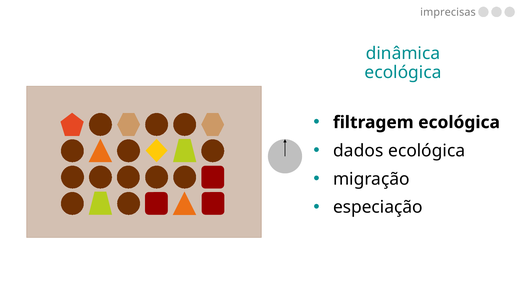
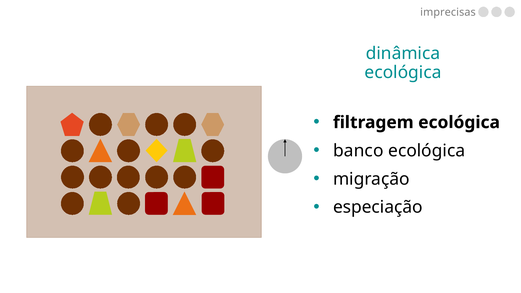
dados: dados -> banco
